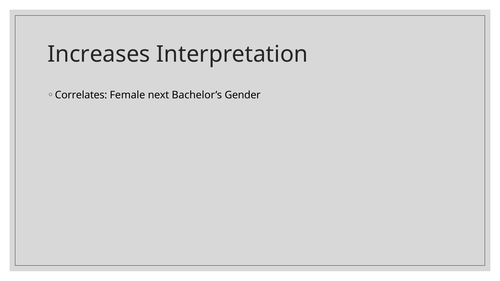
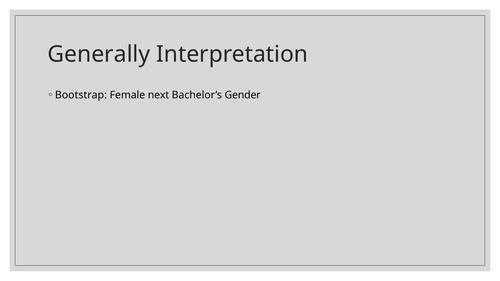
Increases: Increases -> Generally
Correlates: Correlates -> Bootstrap
